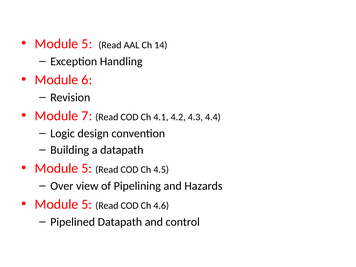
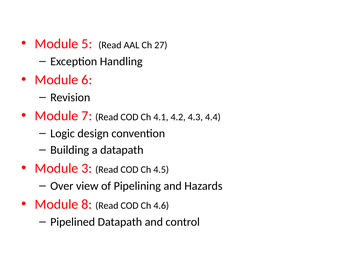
14: 14 -> 27
5 at (87, 168): 5 -> 3
5 at (87, 204): 5 -> 8
